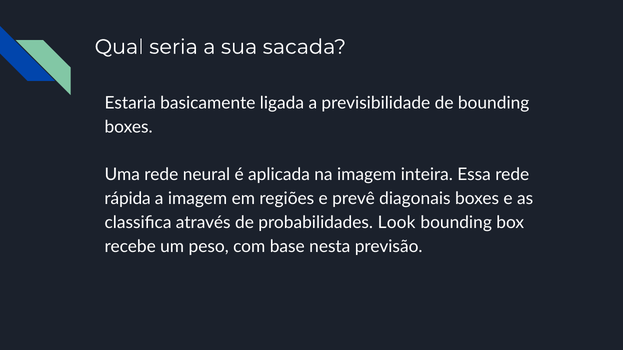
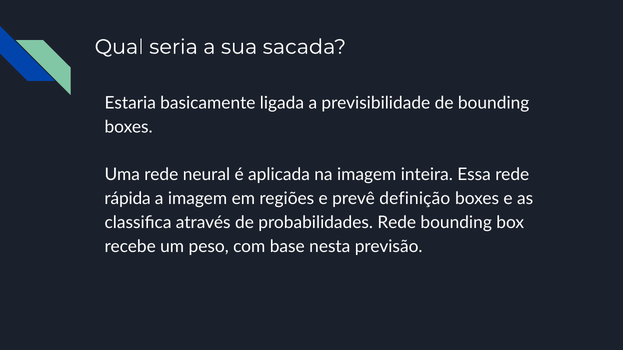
diagonais: diagonais -> definição
probabilidades Look: Look -> Rede
